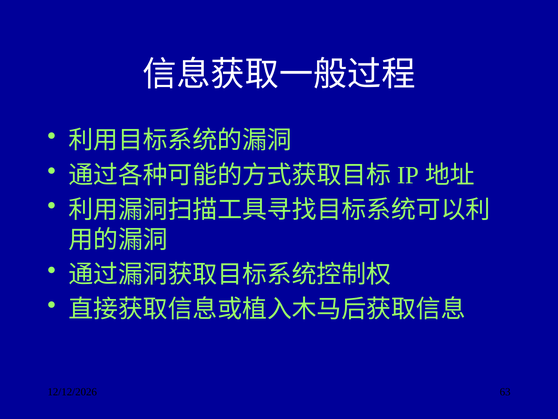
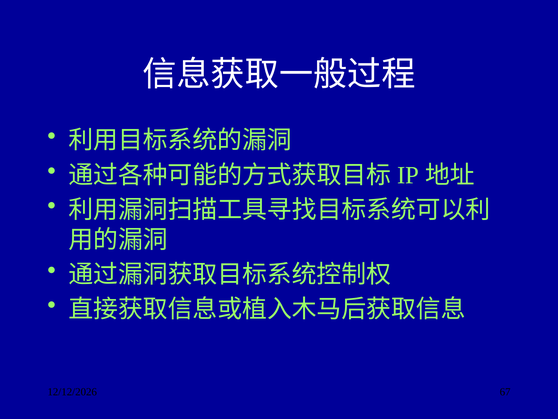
63: 63 -> 67
